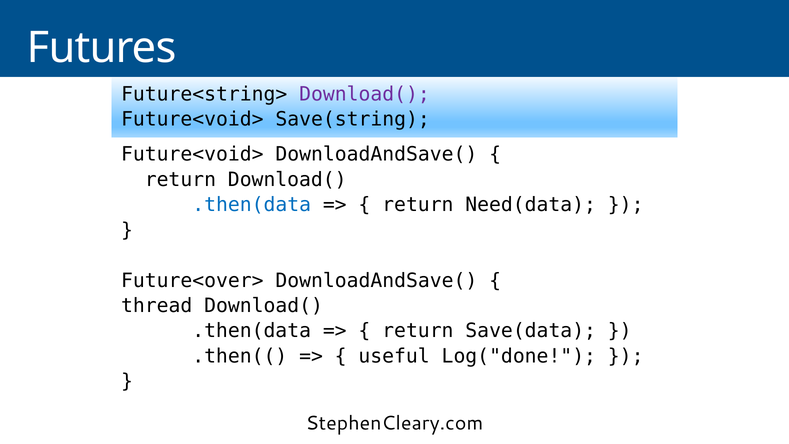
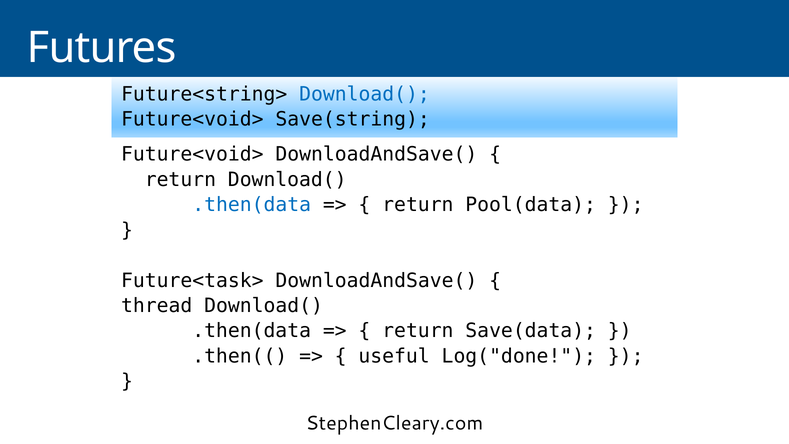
Download( at (365, 94) colour: purple -> blue
Need(data: Need(data -> Pool(data
Future<over>: Future<over> -> Future<task>
